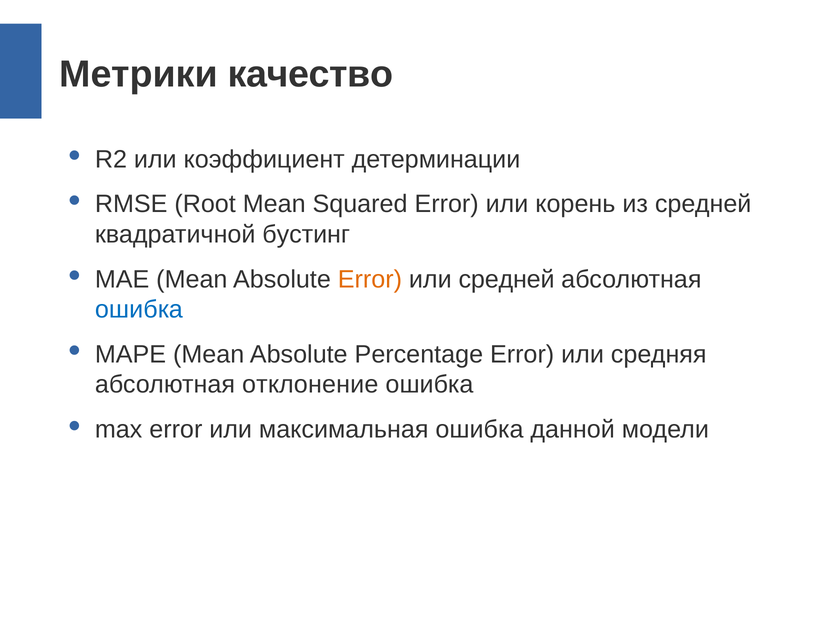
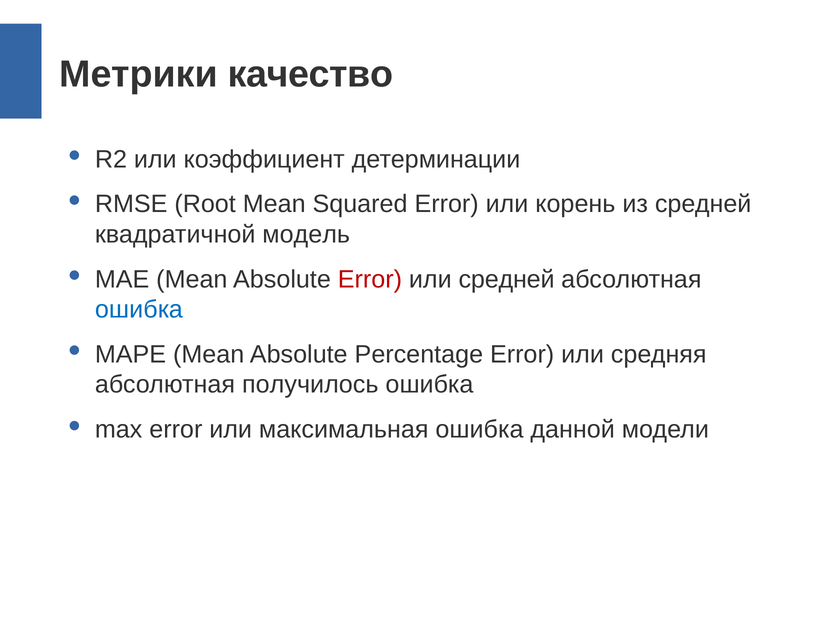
бустинг: бустинг -> модель
Error at (370, 279) colour: orange -> red
отклонение: отклонение -> получилось
